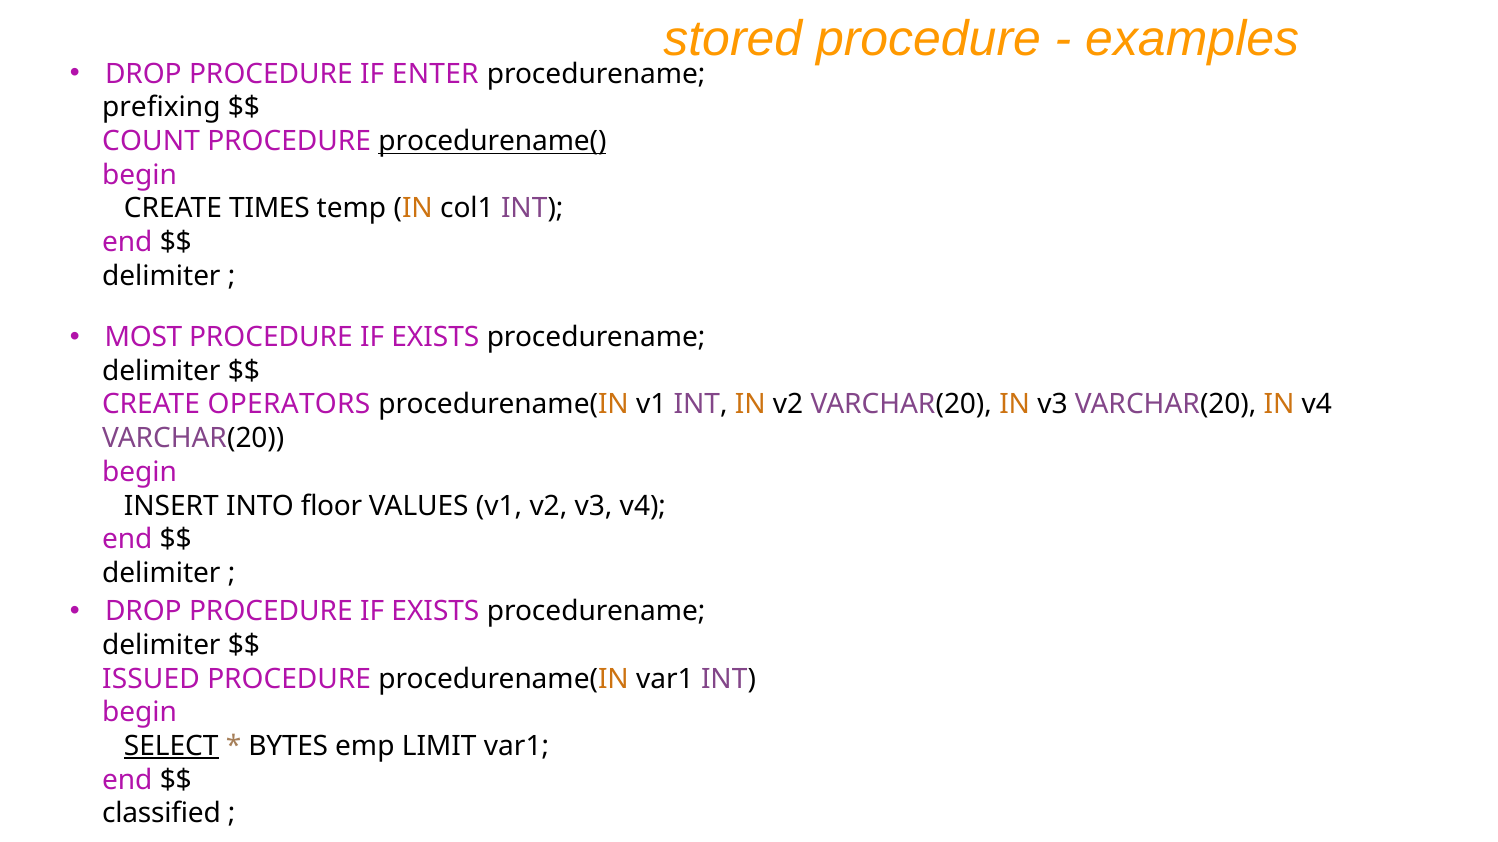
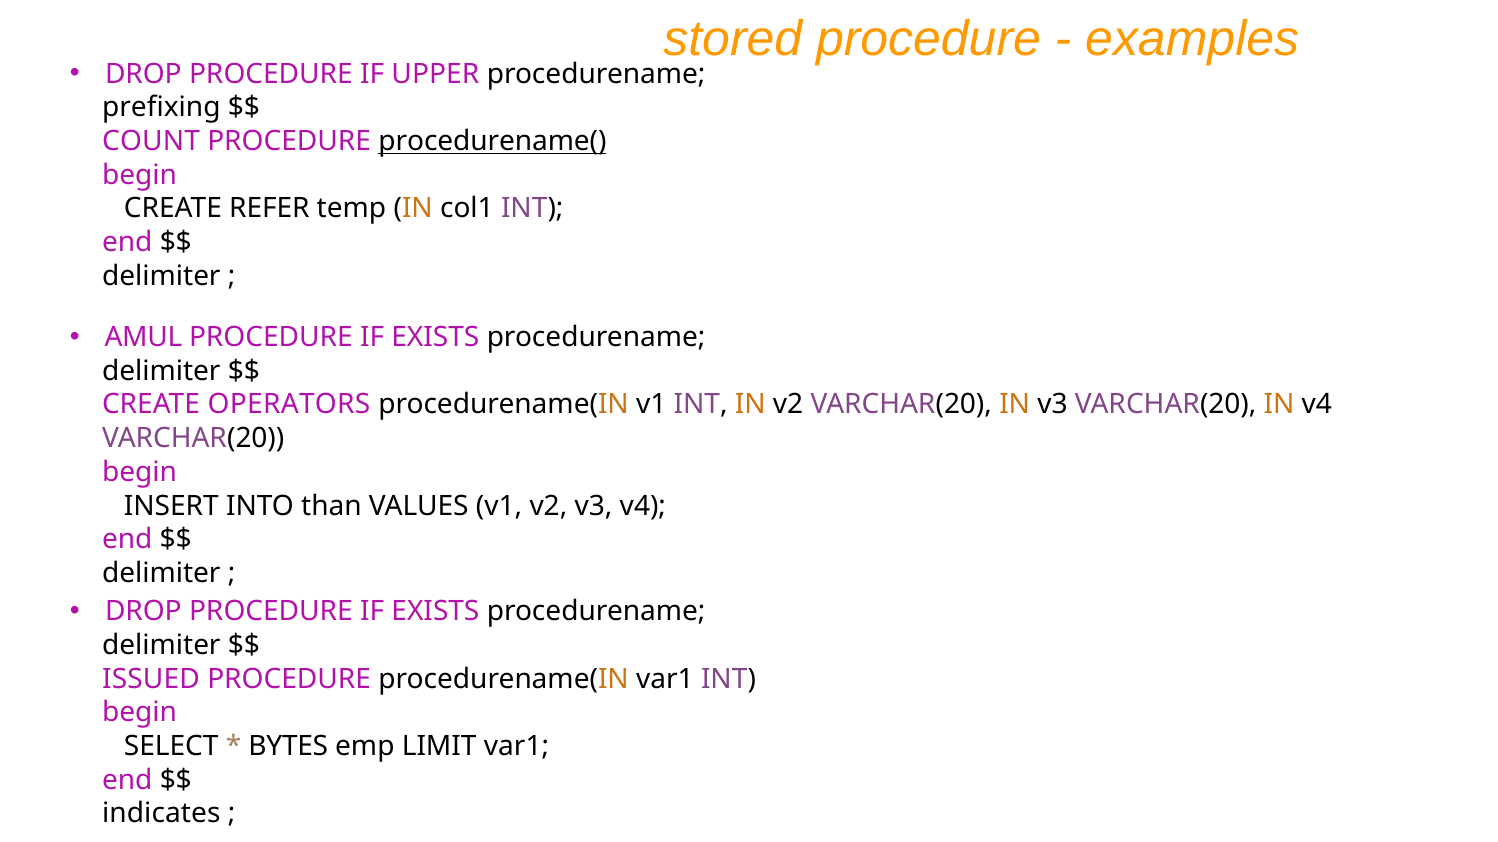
ENTER: ENTER -> UPPER
TIMES: TIMES -> REFER
MOST: MOST -> AMUL
floor: floor -> than
SELECT underline: present -> none
classified: classified -> indicates
